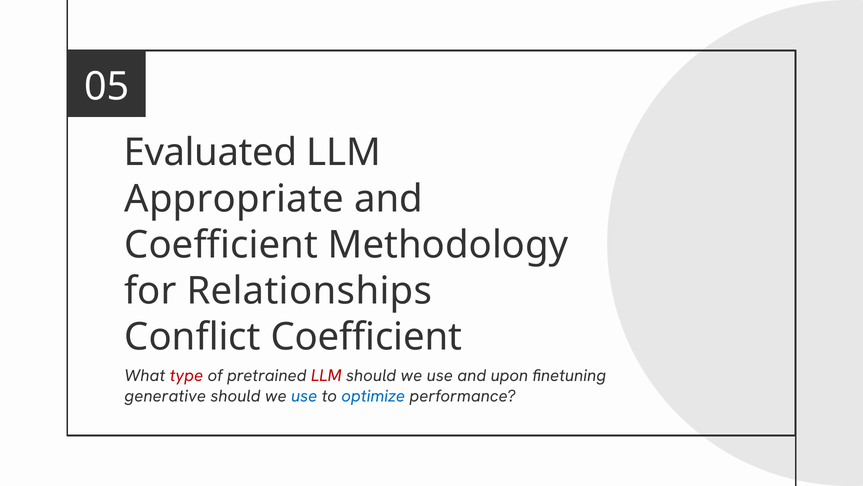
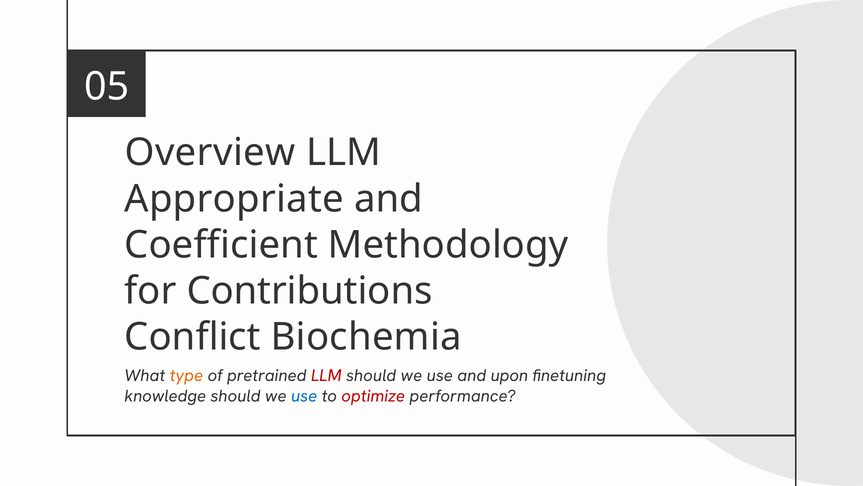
Evaluated: Evaluated -> Overview
Relationships: Relationships -> Contributions
Conflict Coefficient: Coefficient -> Biochemia
type colour: red -> orange
generative: generative -> knowledge
optimize colour: blue -> red
